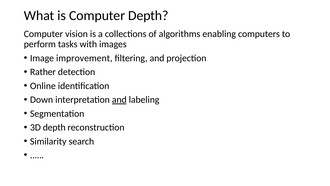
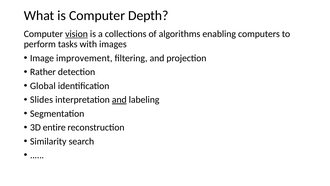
vision underline: none -> present
Online: Online -> Global
Down: Down -> Slides
3D depth: depth -> entire
